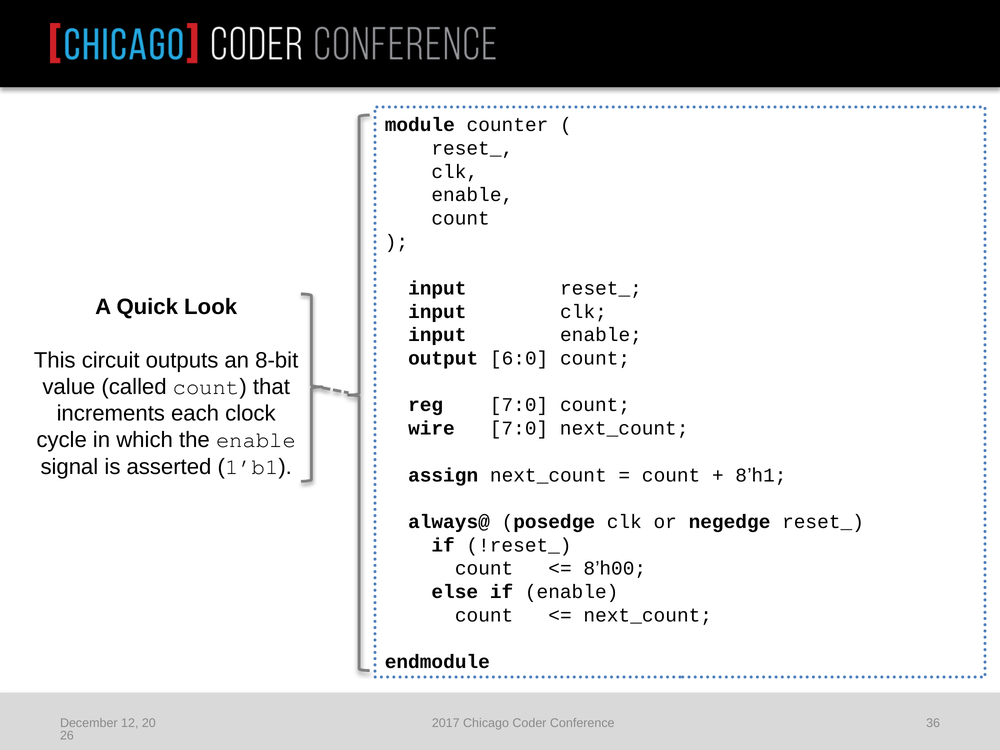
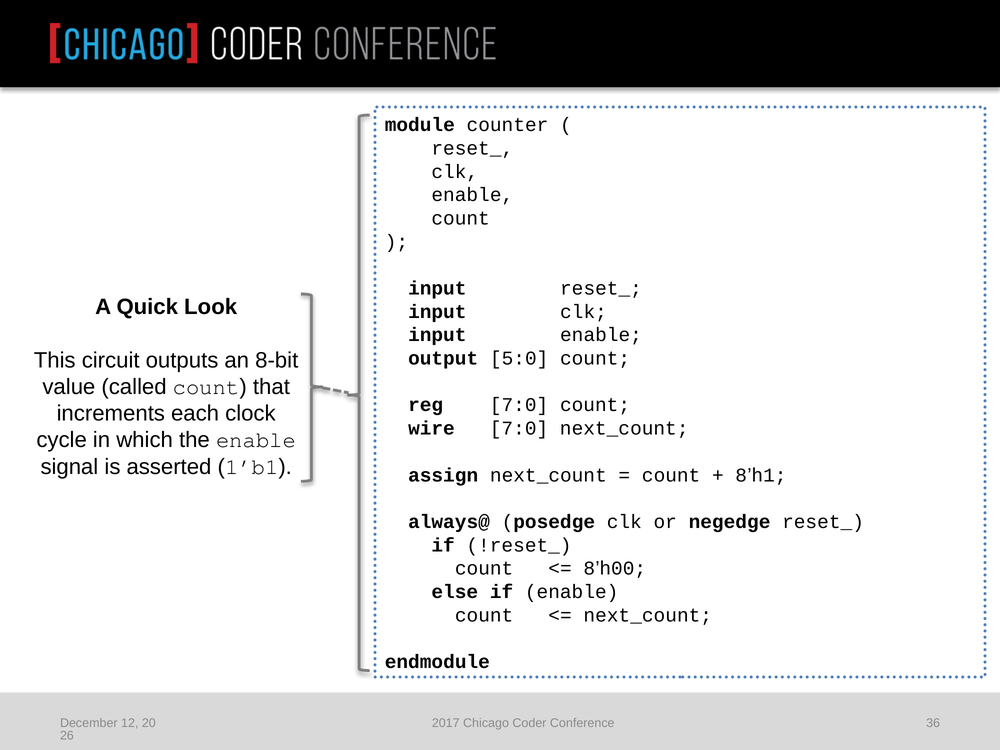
6:0: 6:0 -> 5:0
